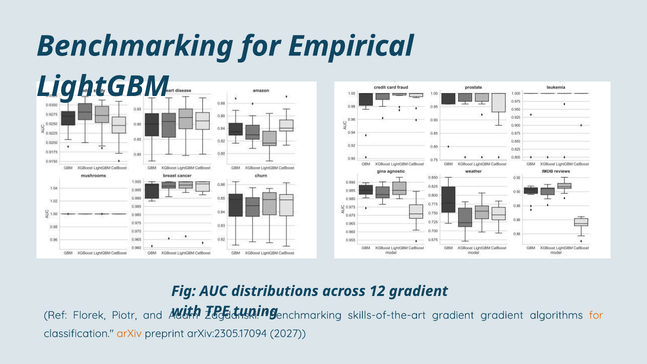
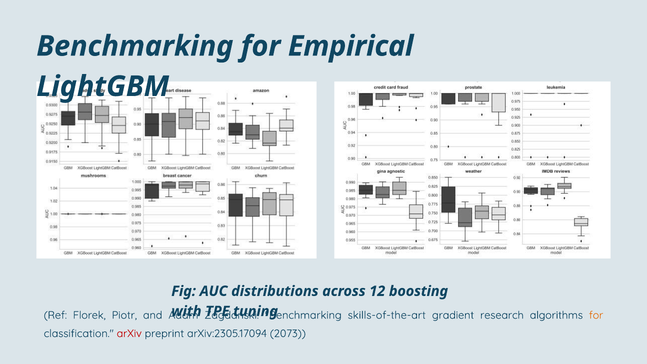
12 gradient: gradient -> boosting
gradient gradient: gradient -> research
arXiv colour: orange -> red
2027: 2027 -> 2073
